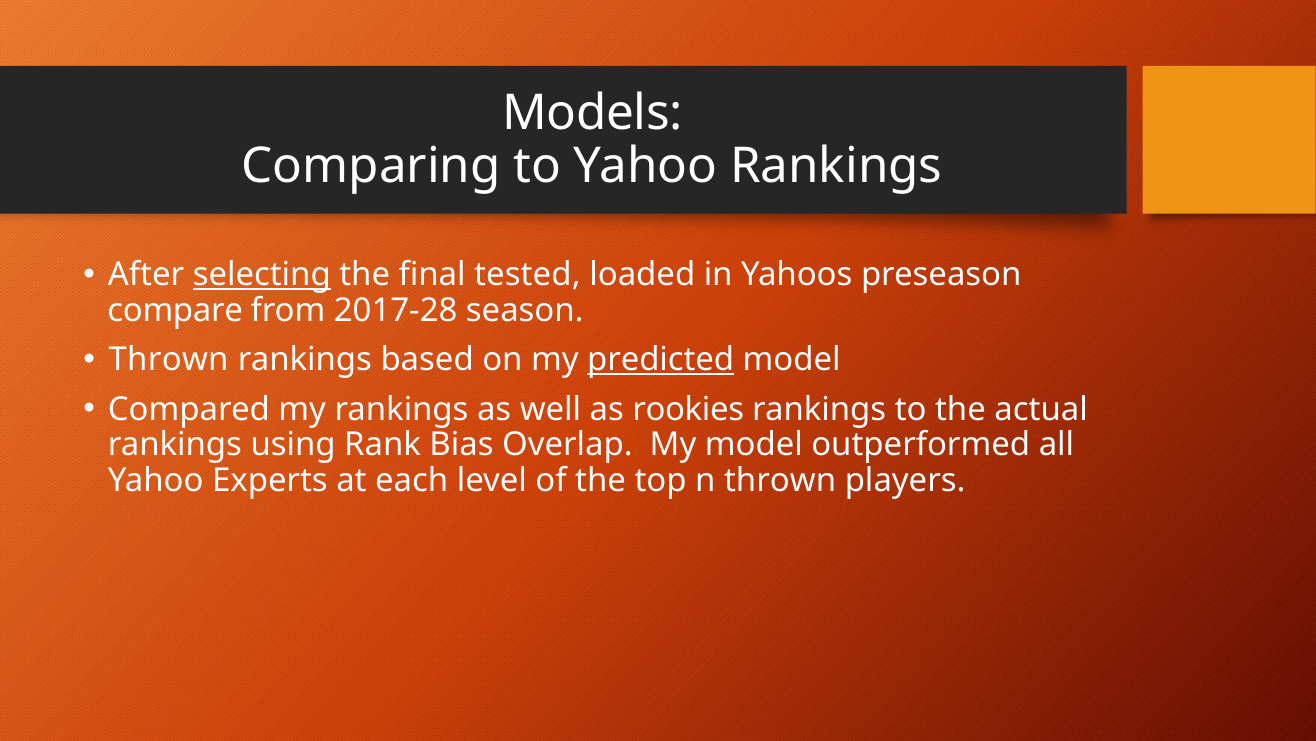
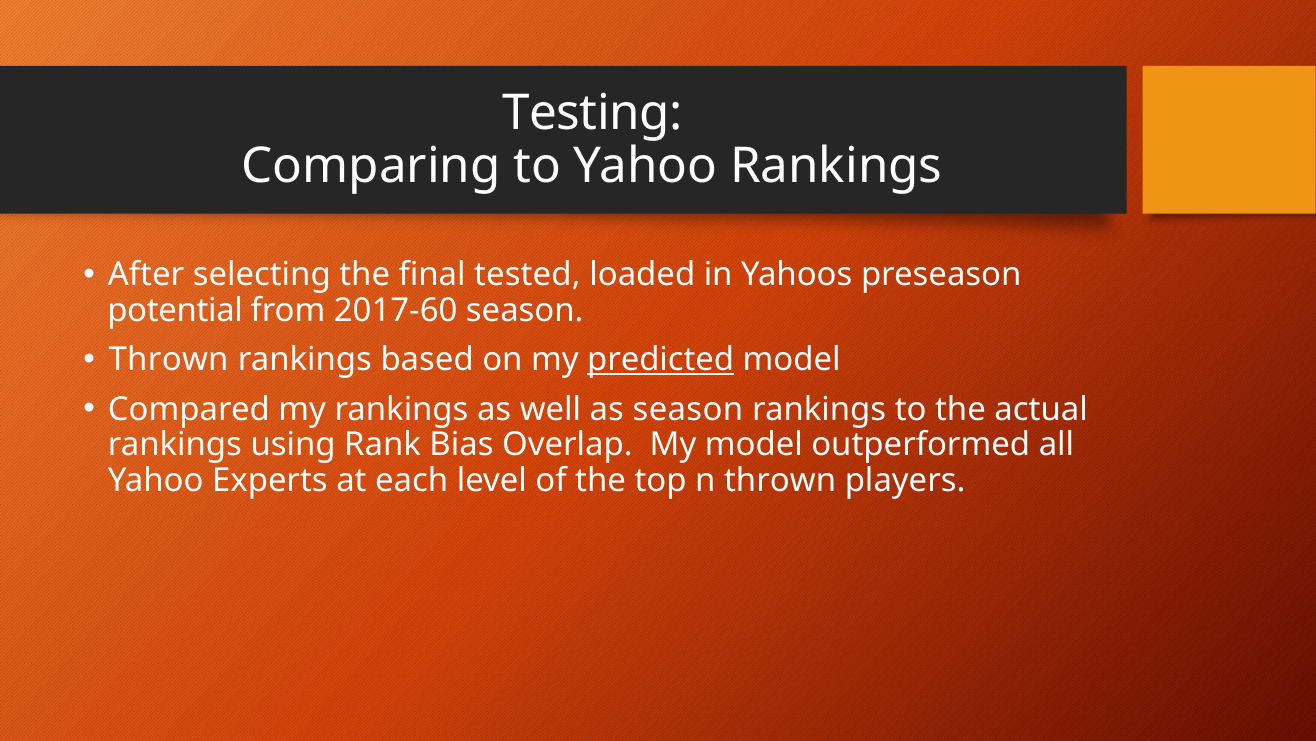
Models: Models -> Testing
selecting underline: present -> none
compare: compare -> potential
2017-28: 2017-28 -> 2017-60
as rookies: rookies -> season
